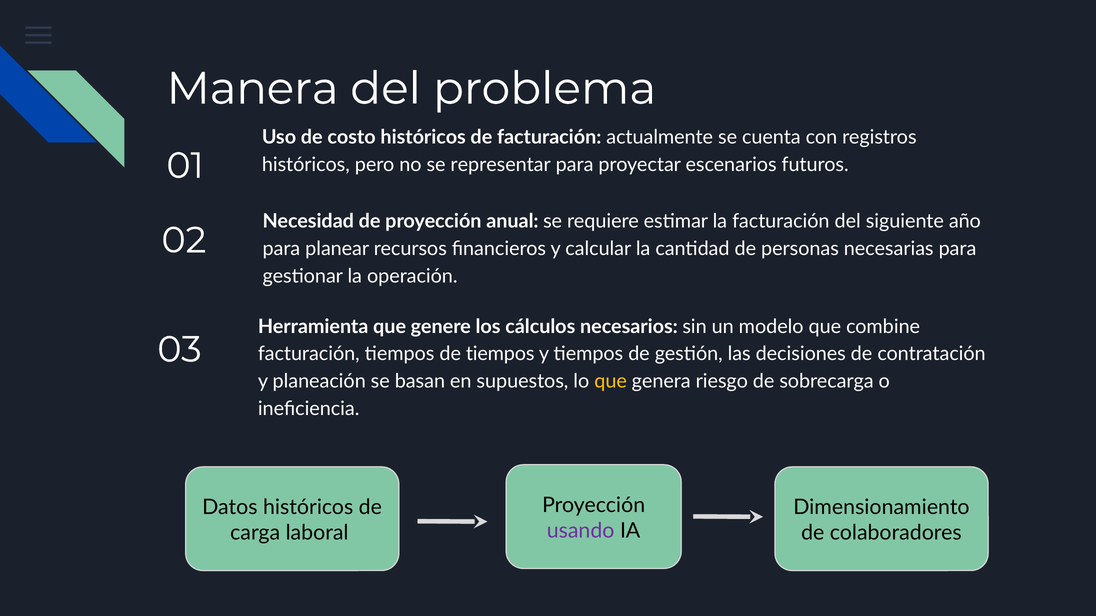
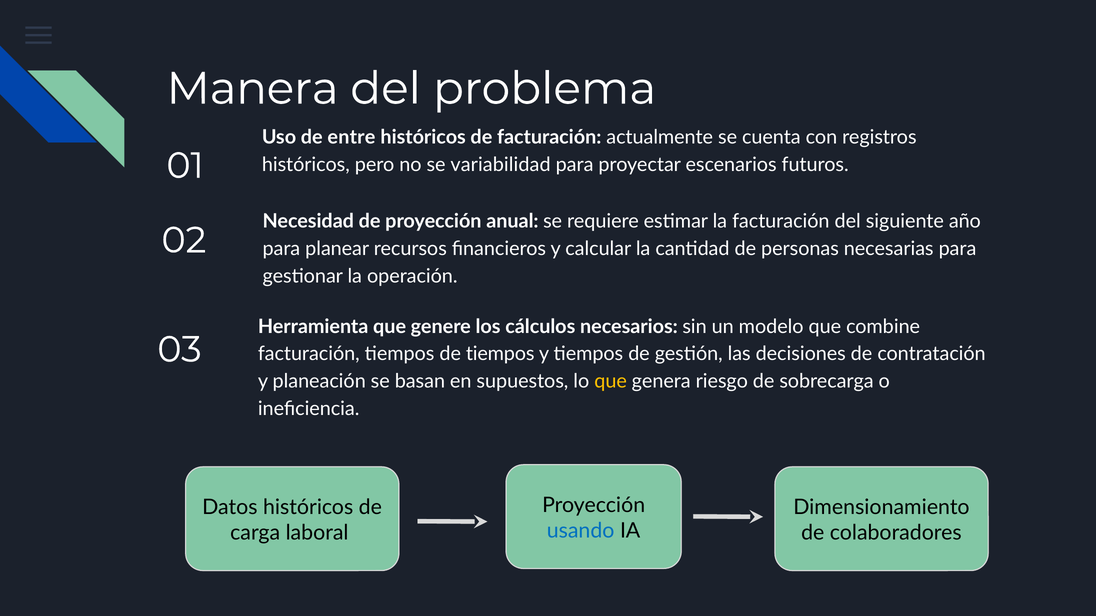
costo: costo -> entre
representar: representar -> variabilidad
usando colour: purple -> blue
